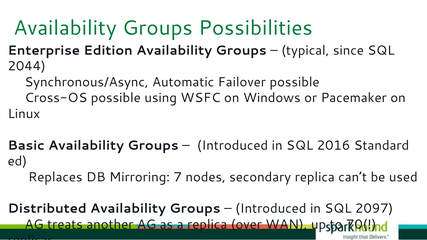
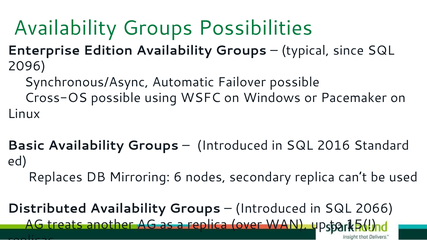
2044: 2044 -> 2096
7: 7 -> 6
2097: 2097 -> 2066
70(: 70( -> 15(
